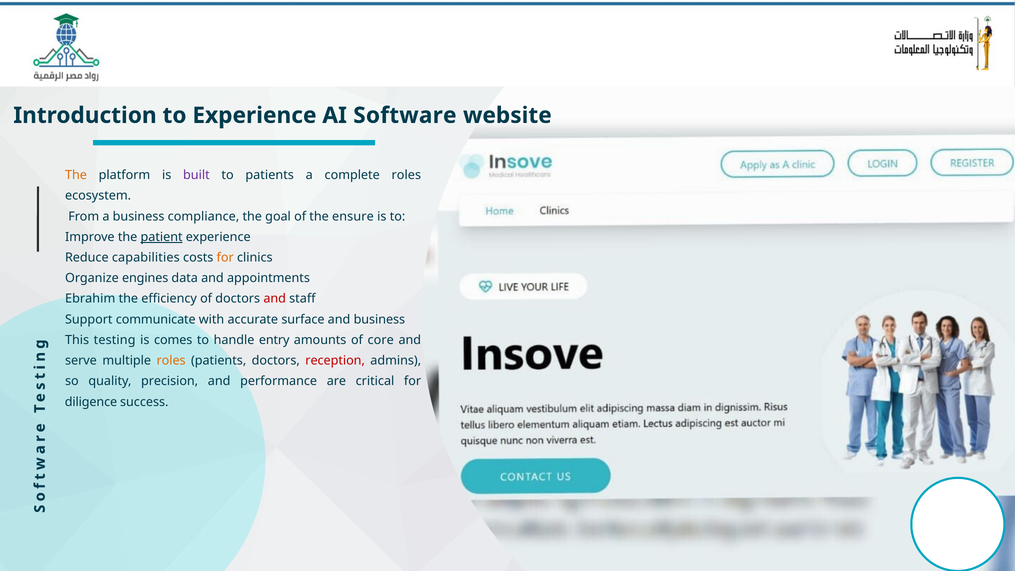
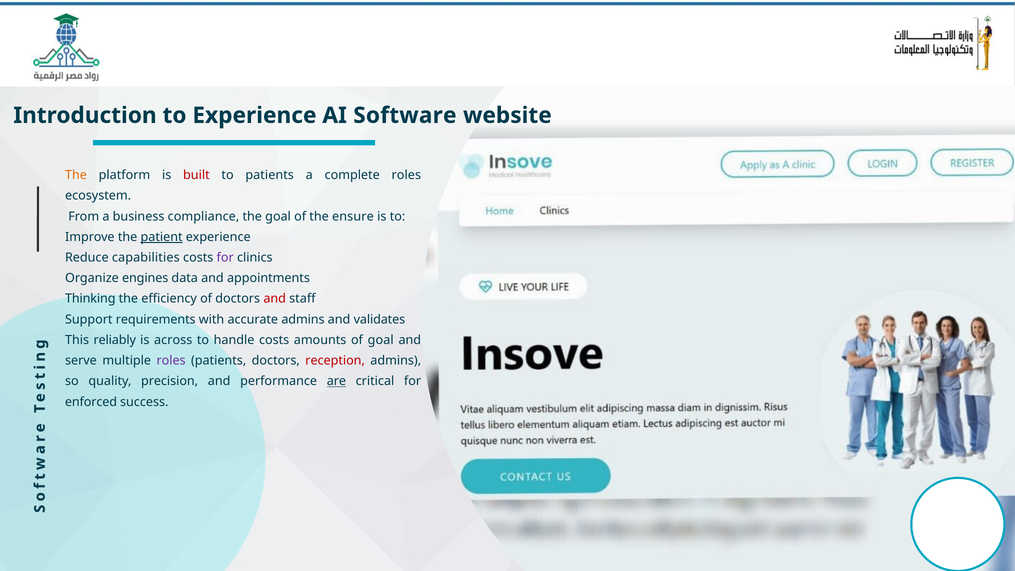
built colour: purple -> red
for at (225, 258) colour: orange -> purple
Ebrahim: Ebrahim -> Thinking
communicate: communicate -> requirements
accurate surface: surface -> admins
and business: business -> validates
testing: testing -> reliably
comes: comes -> across
handle entry: entry -> costs
of core: core -> goal
roles at (171, 361) colour: orange -> purple
are underline: none -> present
diligence: diligence -> enforced
